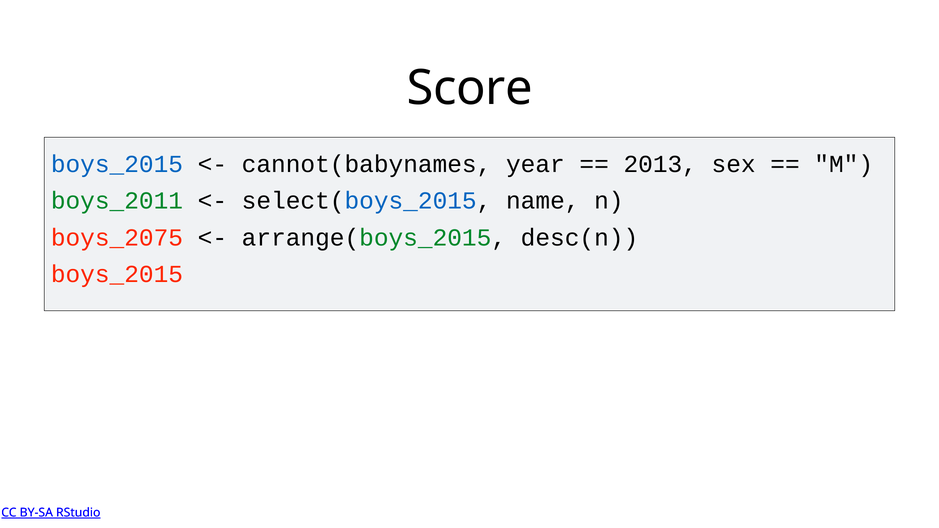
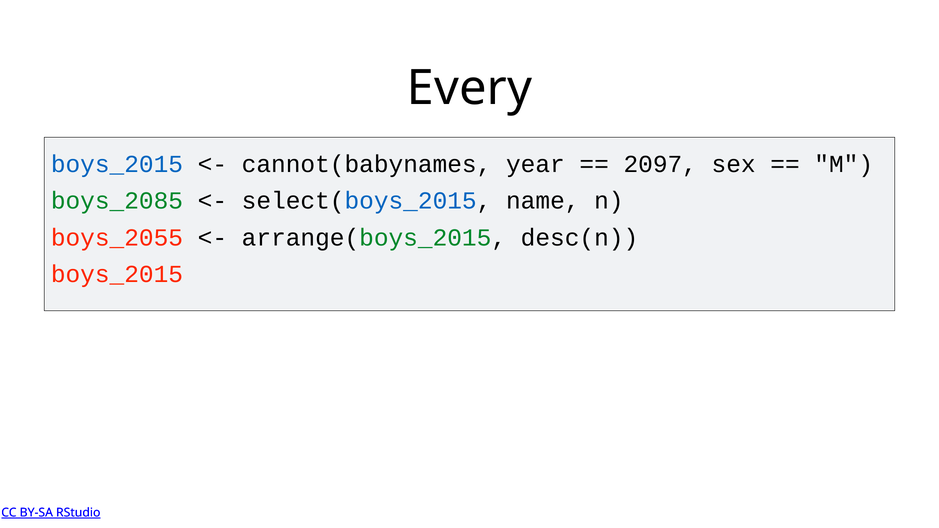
Score: Score -> Every
2013: 2013 -> 2097
boys_2011: boys_2011 -> boys_2085
boys_2075: boys_2075 -> boys_2055
